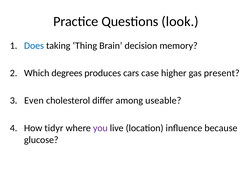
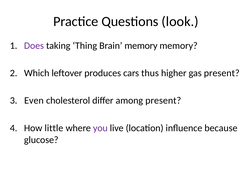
Does colour: blue -> purple
Brain decision: decision -> memory
degrees: degrees -> leftover
case: case -> thus
among useable: useable -> present
tidyr: tidyr -> little
